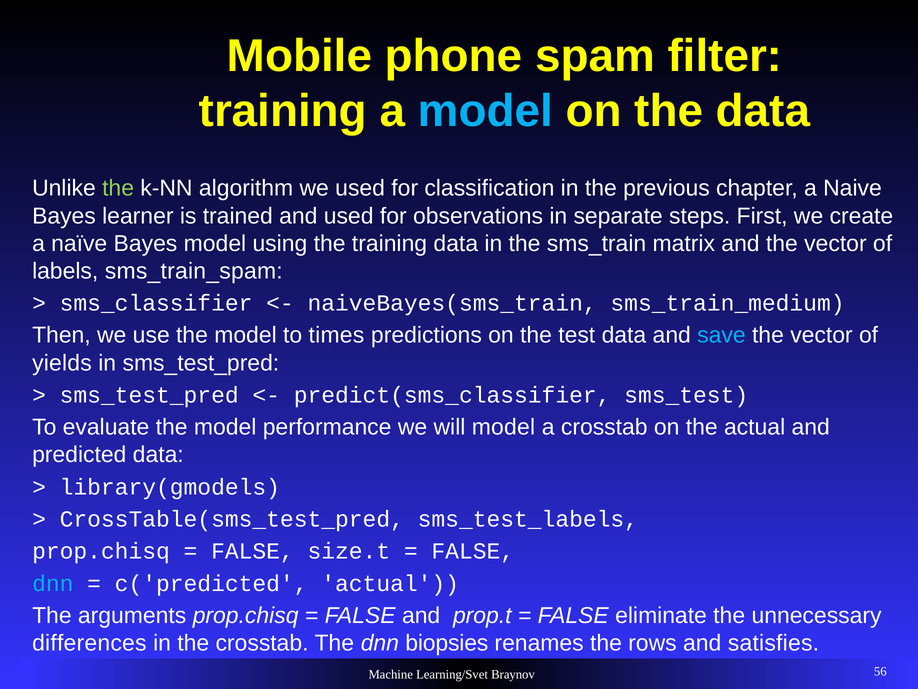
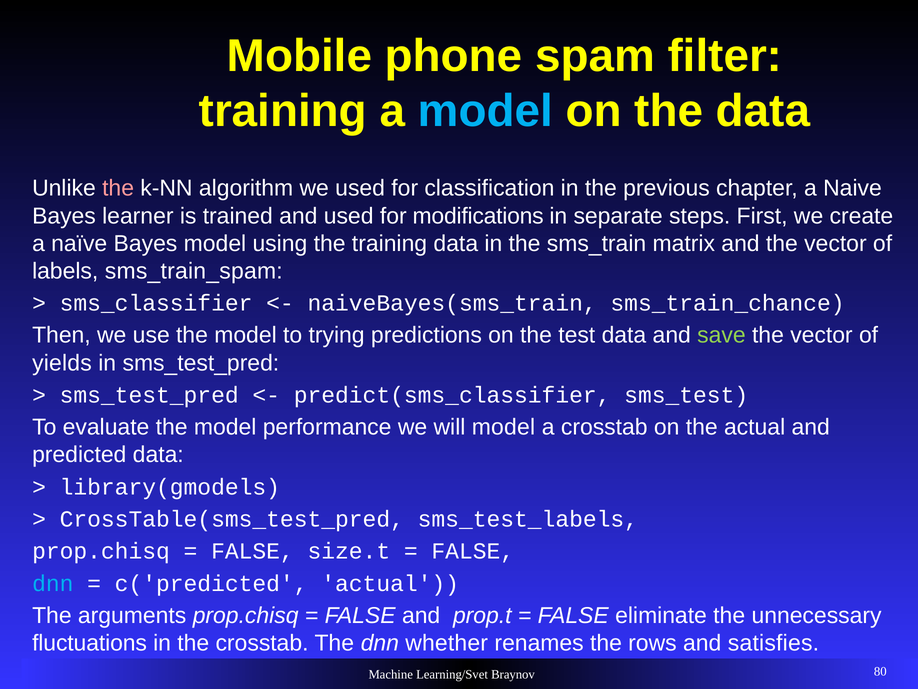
the at (118, 188) colour: light green -> pink
observations: observations -> modifications
sms_train_medium: sms_train_medium -> sms_train_chance
times: times -> trying
save colour: light blue -> light green
differences: differences -> fluctuations
biopsies: biopsies -> whether
56: 56 -> 80
